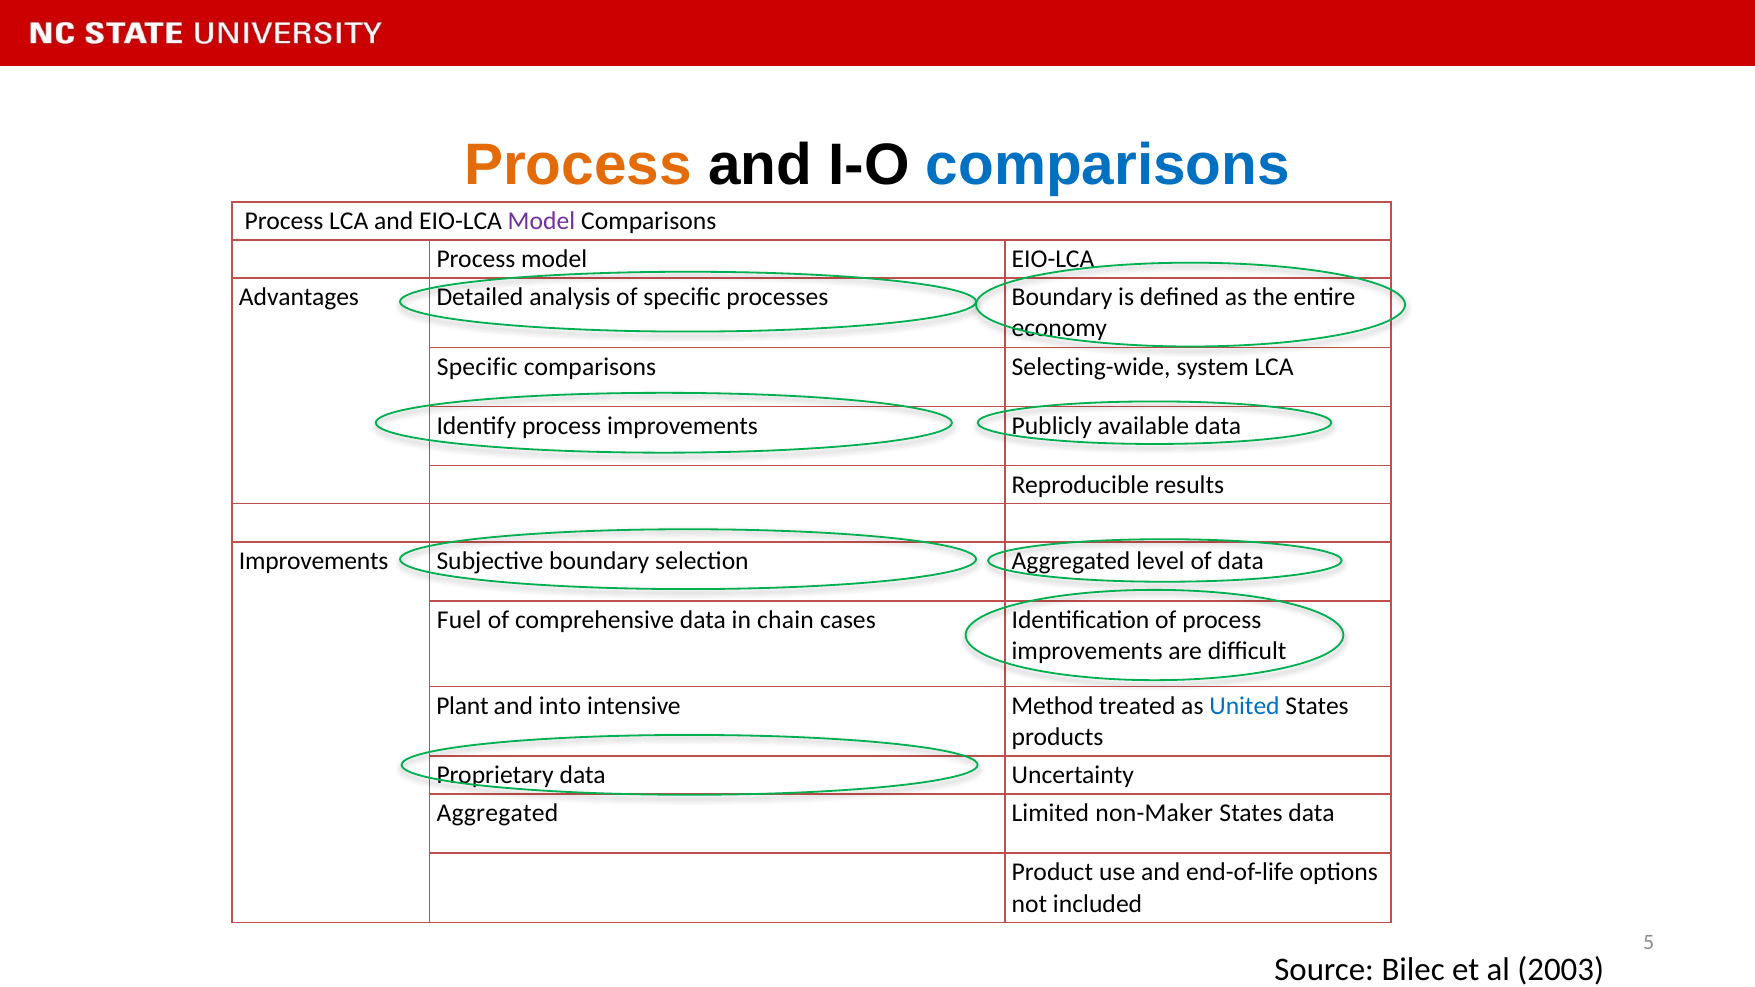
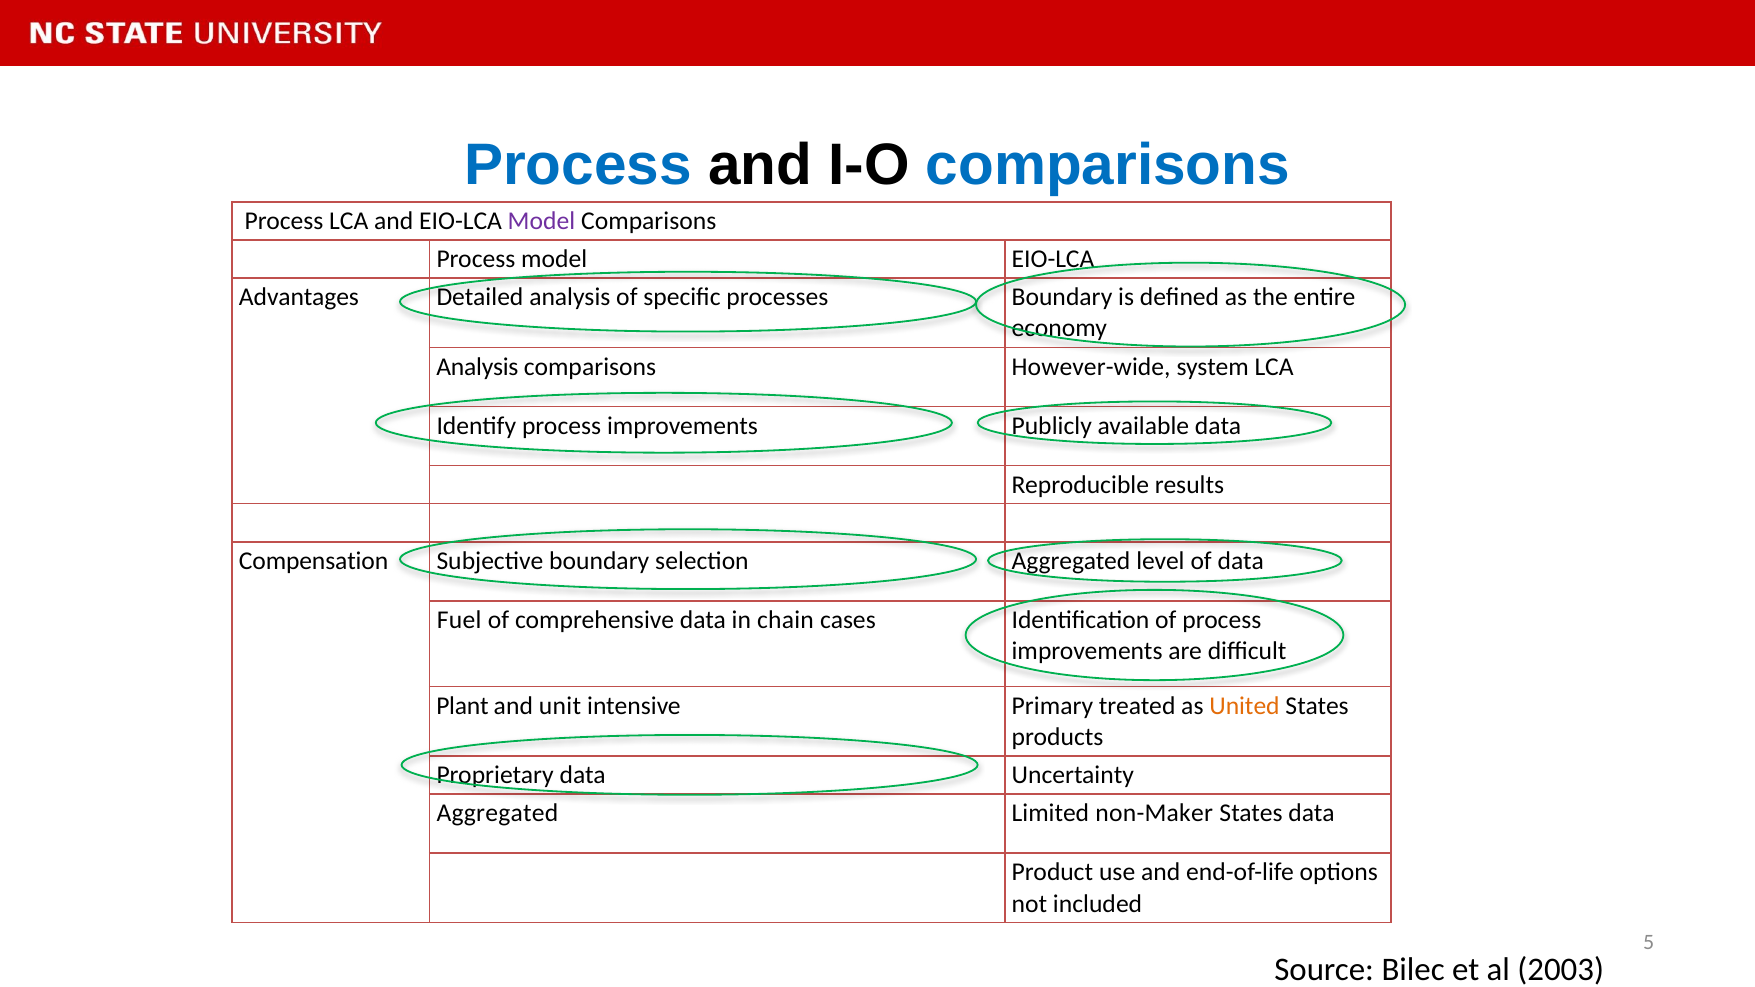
Process at (578, 165) colour: orange -> blue
Specific at (477, 367): Specific -> Analysis
Selecting-wide: Selecting-wide -> However-wide
Improvements at (314, 561): Improvements -> Compensation
into: into -> unit
Method: Method -> Primary
United colour: blue -> orange
